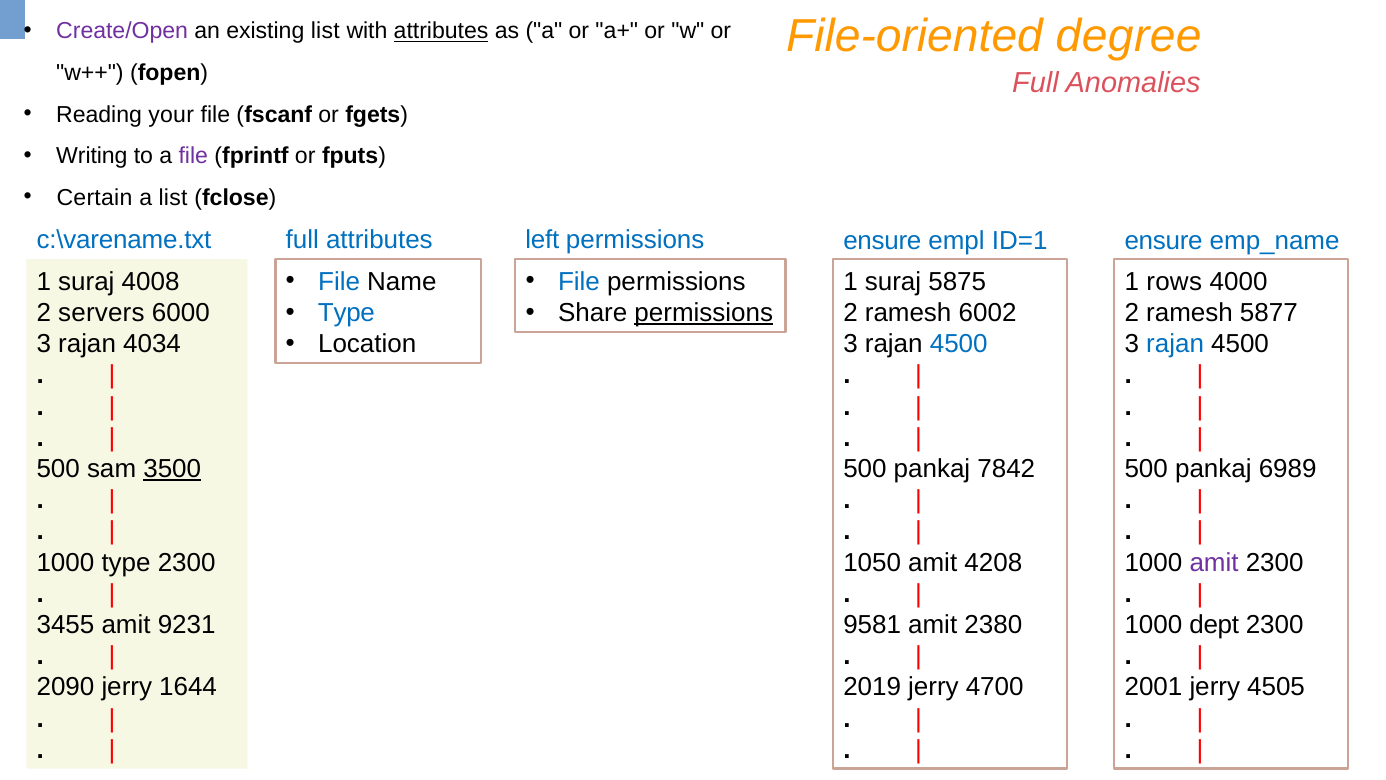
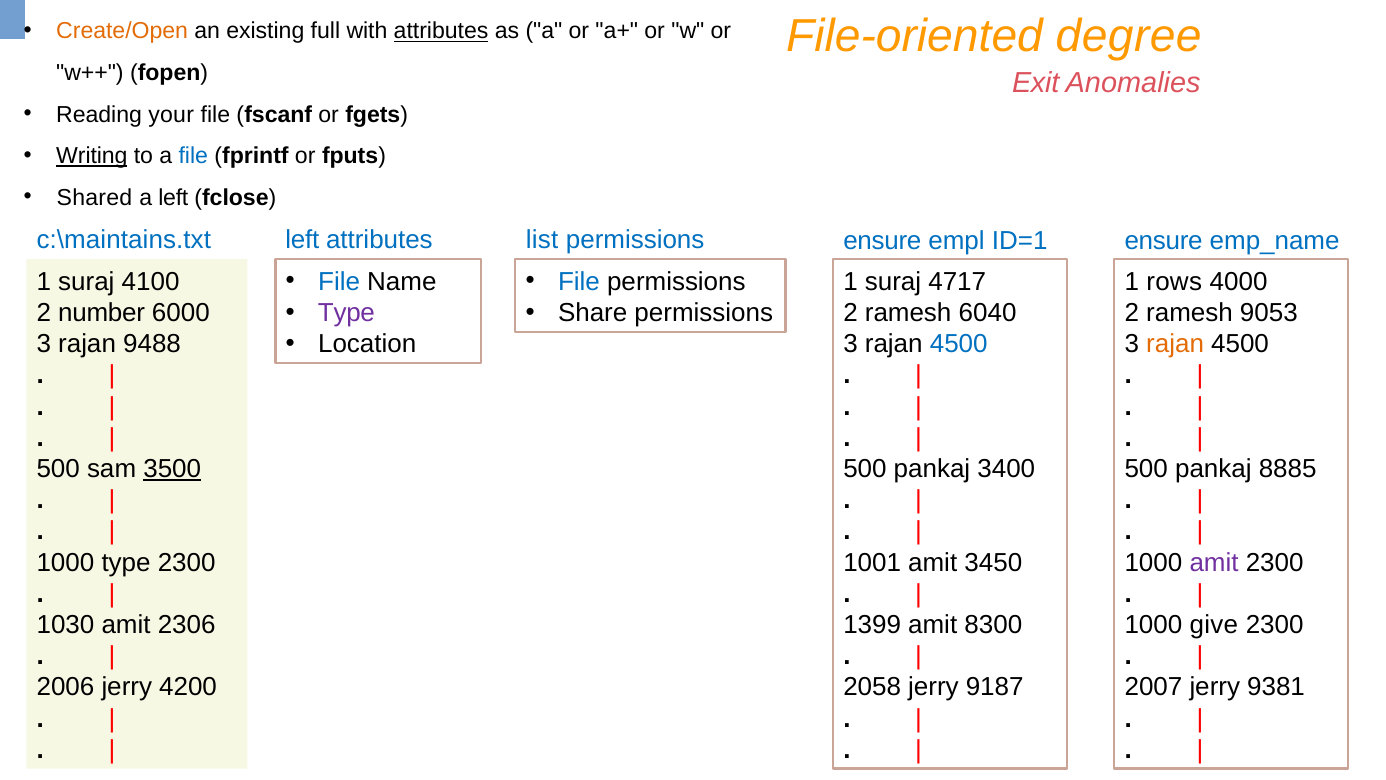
Create/Open colour: purple -> orange
existing list: list -> full
Full at (1035, 82): Full -> Exit
Writing underline: none -> present
file at (193, 156) colour: purple -> blue
Certain: Certain -> Shared
a list: list -> left
c:\varename.txt: c:\varename.txt -> c:\maintains.txt
full at (302, 240): full -> left
left: left -> list
4008: 4008 -> 4100
5875: 5875 -> 4717
Type at (346, 313) colour: blue -> purple
permissions at (704, 313) underline: present -> none
servers: servers -> number
6002: 6002 -> 6040
5877: 5877 -> 9053
4034: 4034 -> 9488
rajan at (1175, 344) colour: blue -> orange
7842: 7842 -> 3400
6989: 6989 -> 8885
1050: 1050 -> 1001
4208: 4208 -> 3450
3455: 3455 -> 1030
9231: 9231 -> 2306
9581: 9581 -> 1399
2380: 2380 -> 8300
dept: dept -> give
2090: 2090 -> 2006
1644: 1644 -> 4200
2019: 2019 -> 2058
4700: 4700 -> 9187
2001: 2001 -> 2007
4505: 4505 -> 9381
